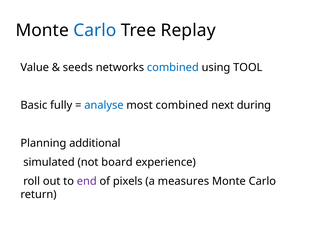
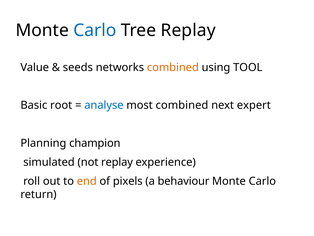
combined at (173, 67) colour: blue -> orange
fully: fully -> root
during: during -> expert
additional: additional -> champion
not board: board -> replay
end colour: purple -> orange
measures: measures -> behaviour
